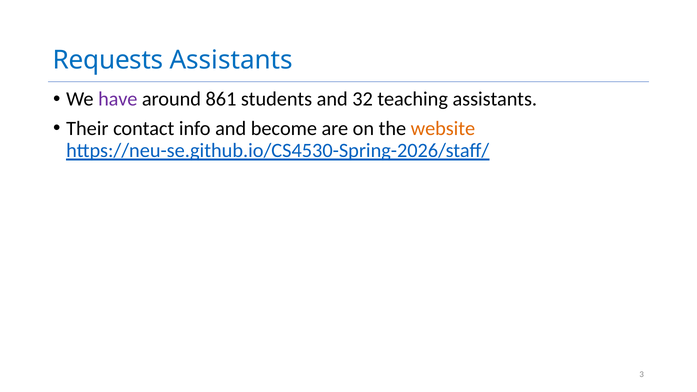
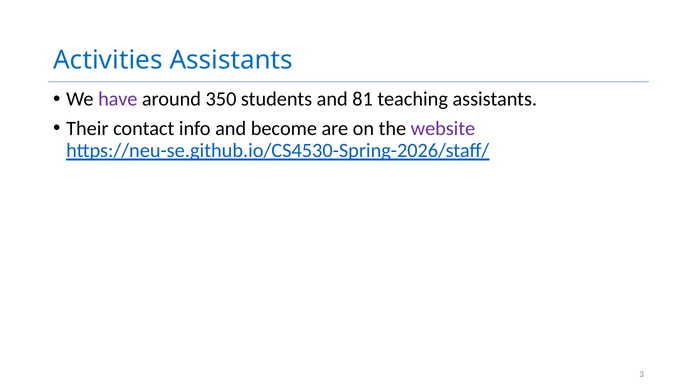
Requests: Requests -> Activities
861: 861 -> 350
32: 32 -> 81
website colour: orange -> purple
